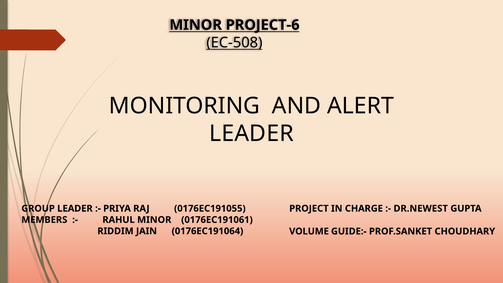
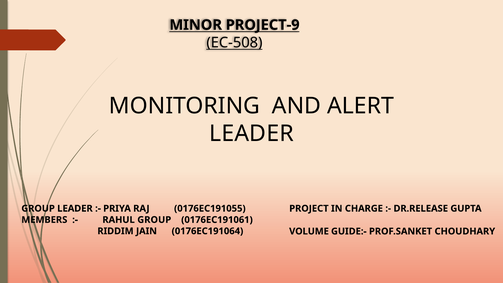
PROJECT-6: PROJECT-6 -> PROJECT-9
DR.NEWEST: DR.NEWEST -> DR.RELEASE
RAHUL MINOR: MINOR -> GROUP
